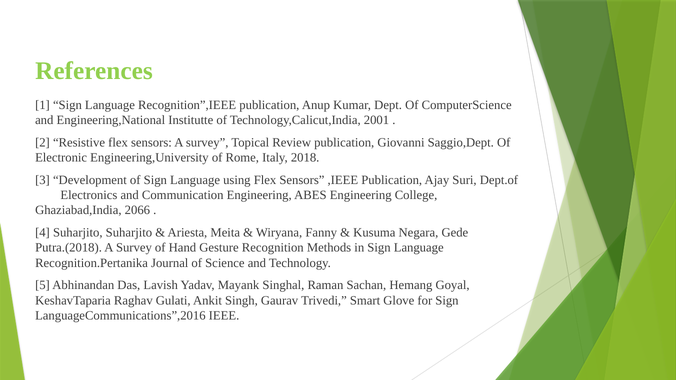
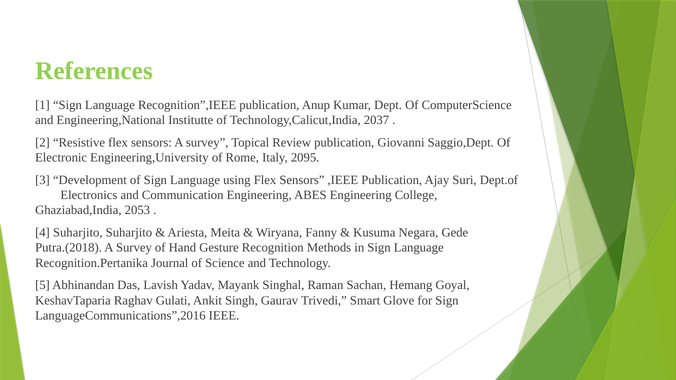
2001: 2001 -> 2037
2018: 2018 -> 2095
2066: 2066 -> 2053
